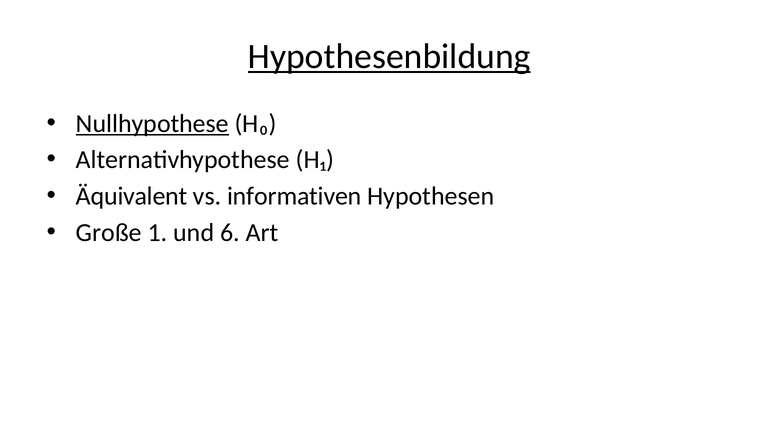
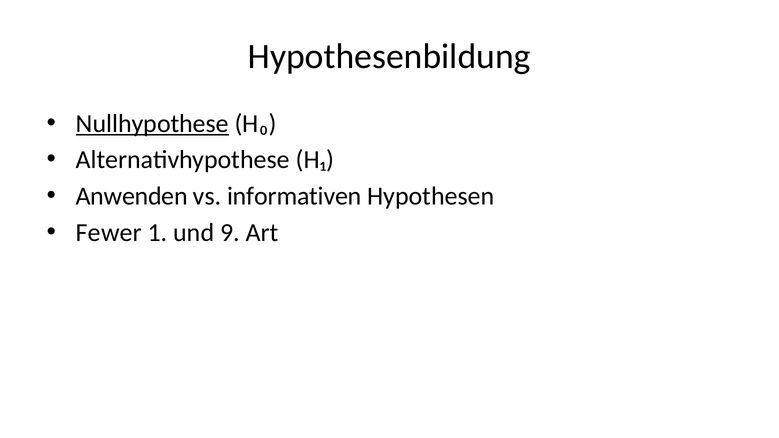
Hypothesenbildung underline: present -> none
Äquivalent: Äquivalent -> Anwenden
Große: Große -> Fewer
6: 6 -> 9
